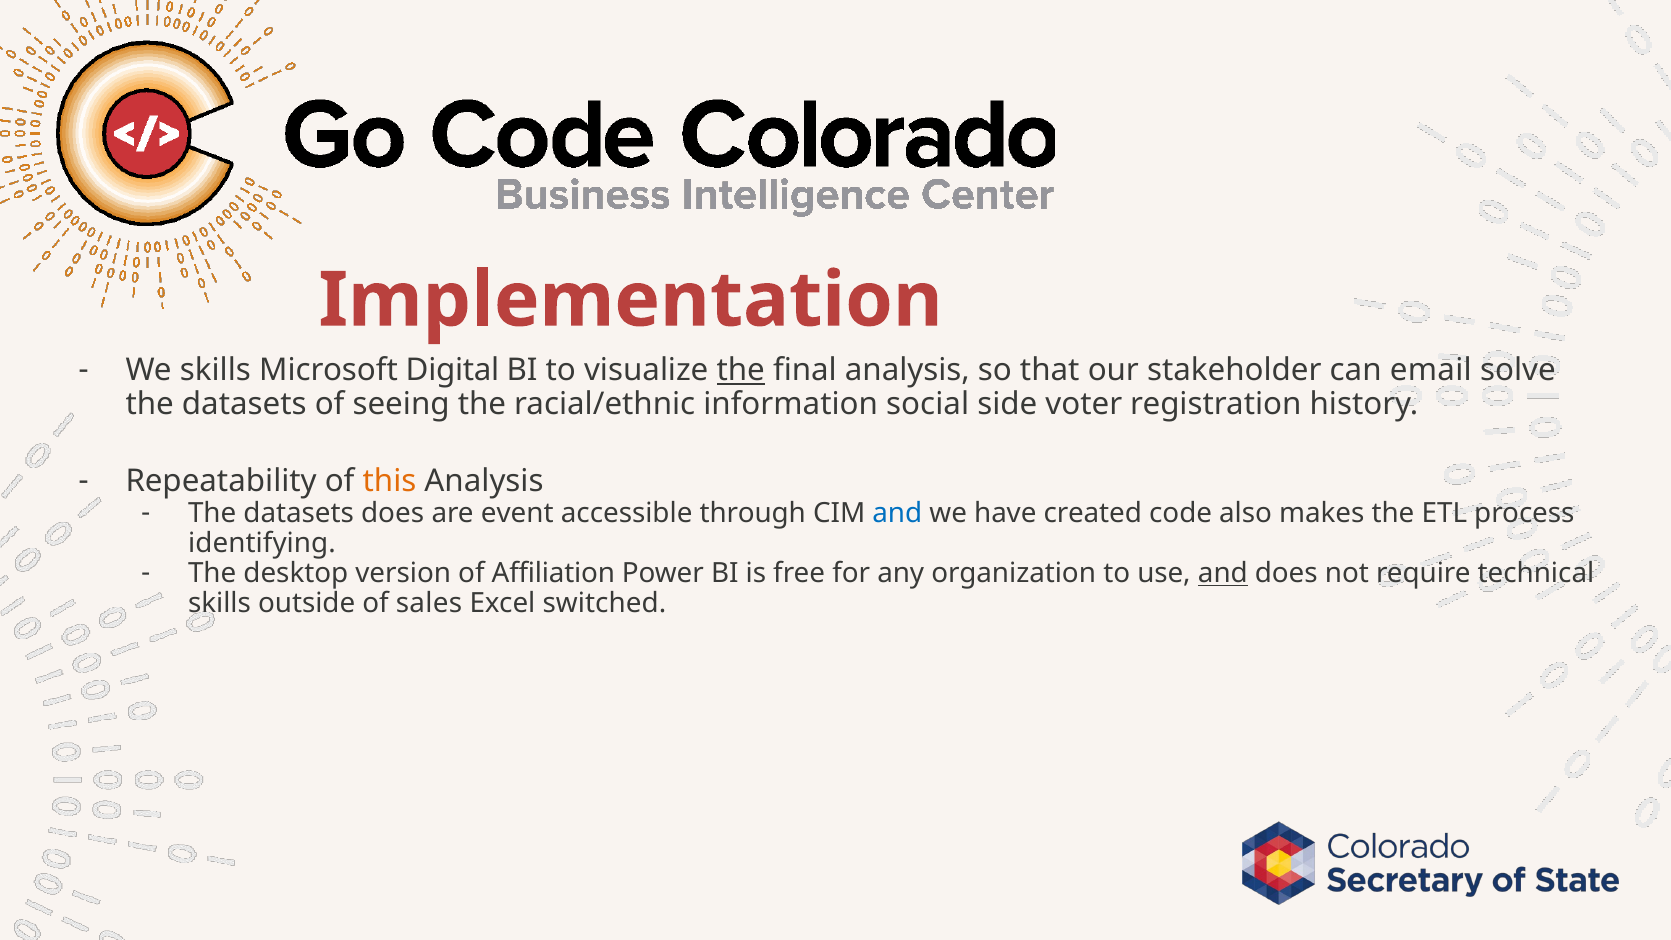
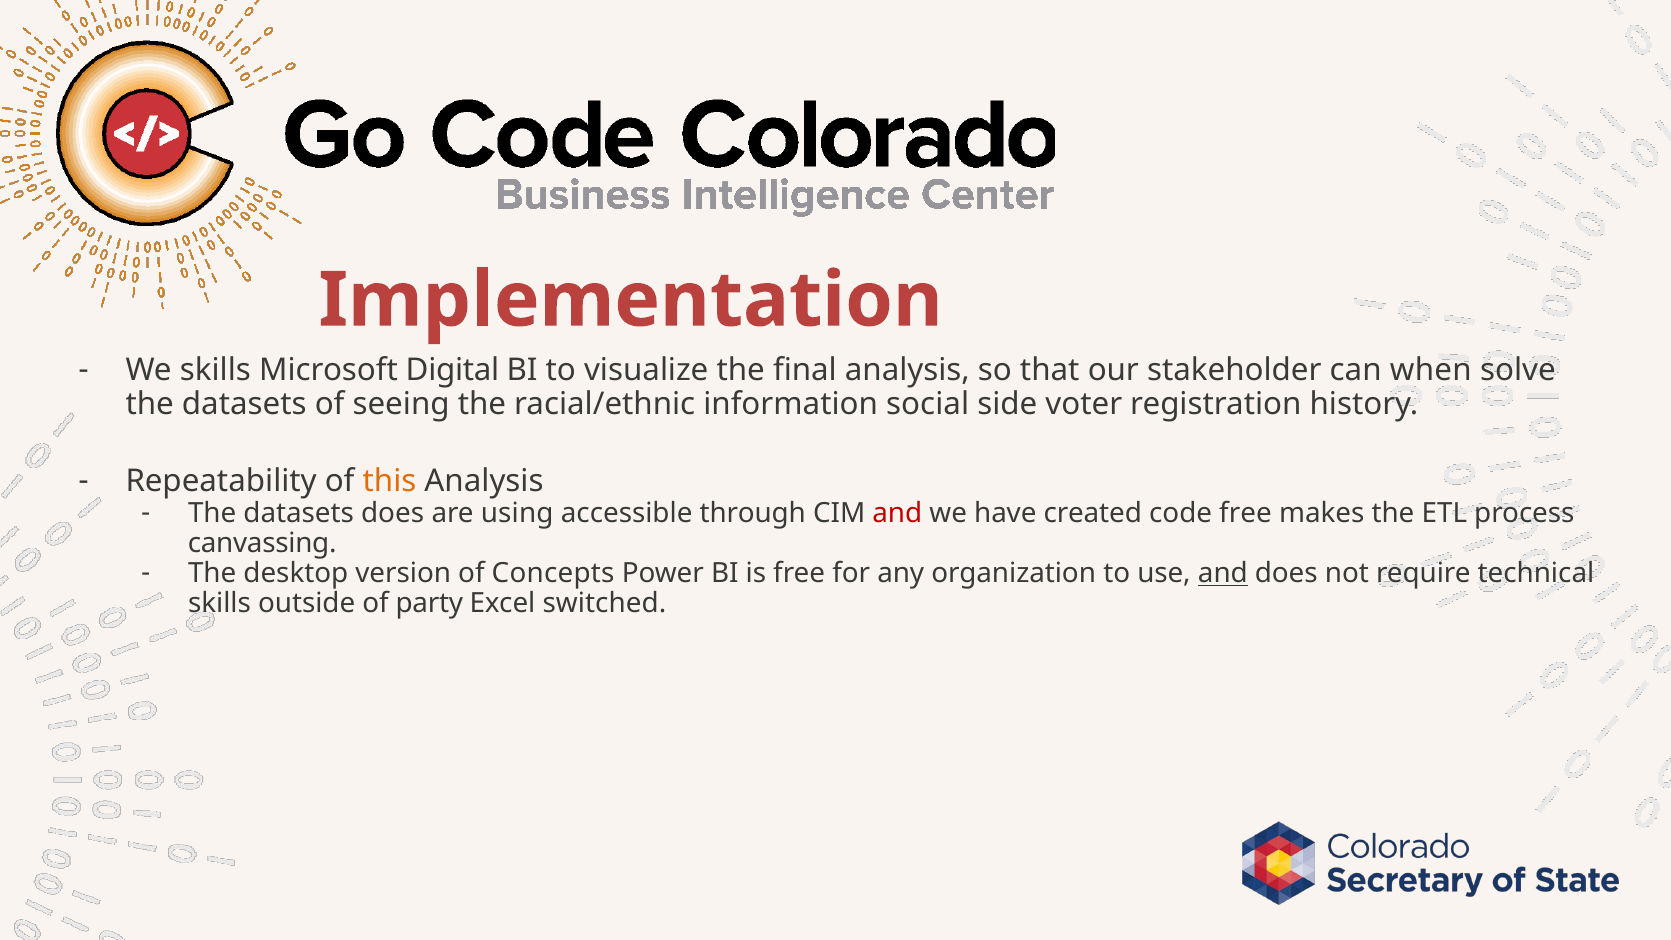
the at (741, 370) underline: present -> none
email: email -> when
event: event -> using
and at (897, 514) colour: blue -> red
code also: also -> free
identifying: identifying -> canvassing
Affiliation: Affiliation -> Concepts
sales: sales -> party
